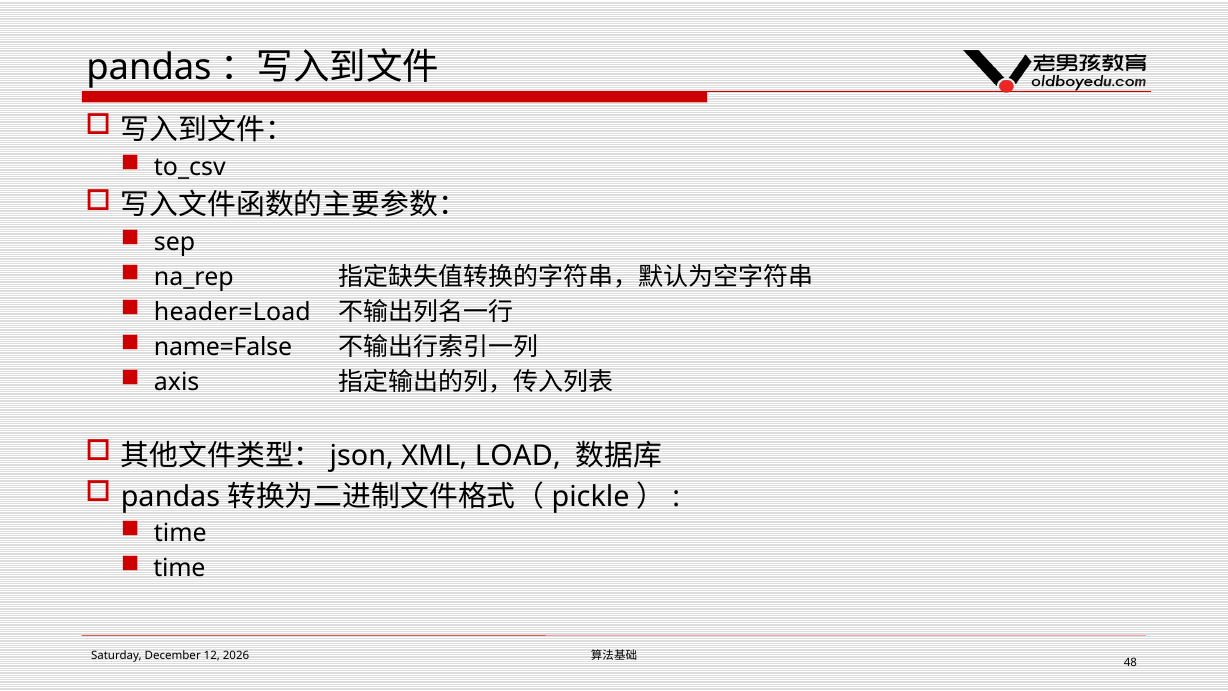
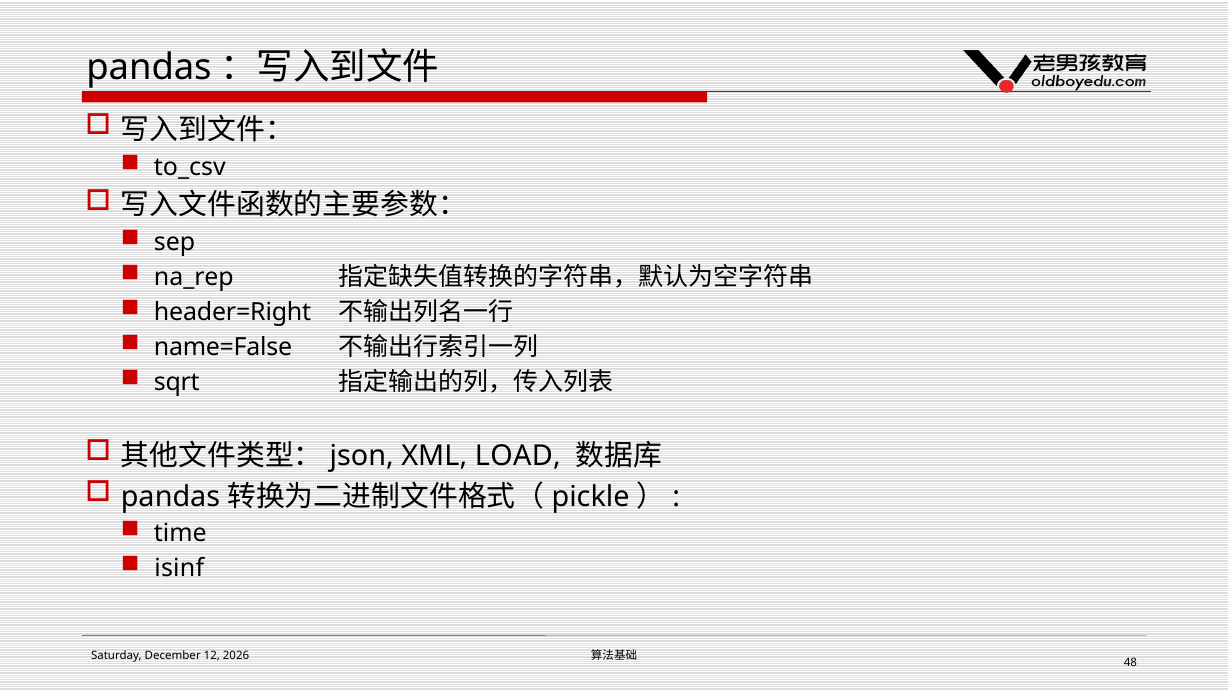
header=Load: header=Load -> header=Right
axis: axis -> sqrt
time at (179, 568): time -> isinf
